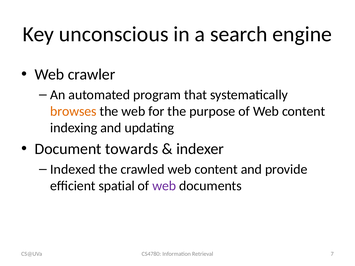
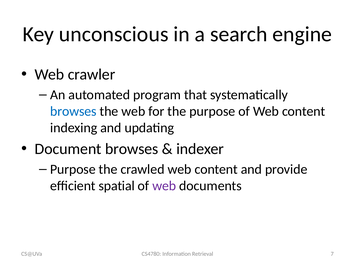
browses at (73, 111) colour: orange -> blue
Document towards: towards -> browses
Indexed at (73, 169): Indexed -> Purpose
